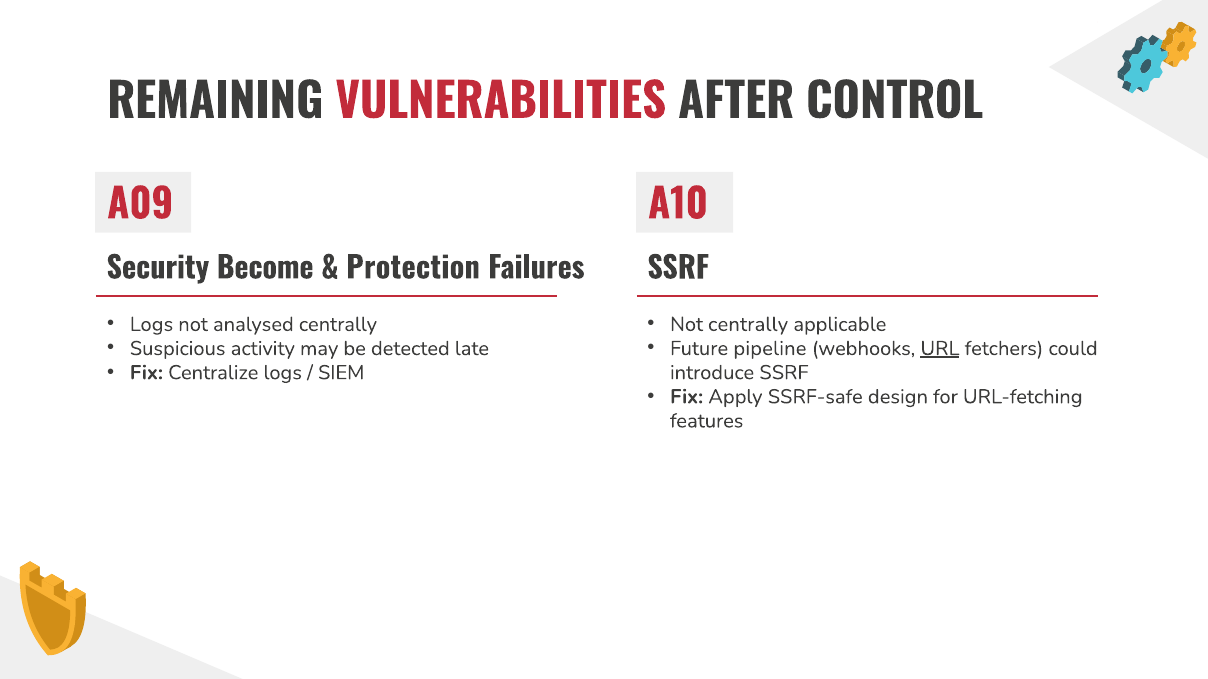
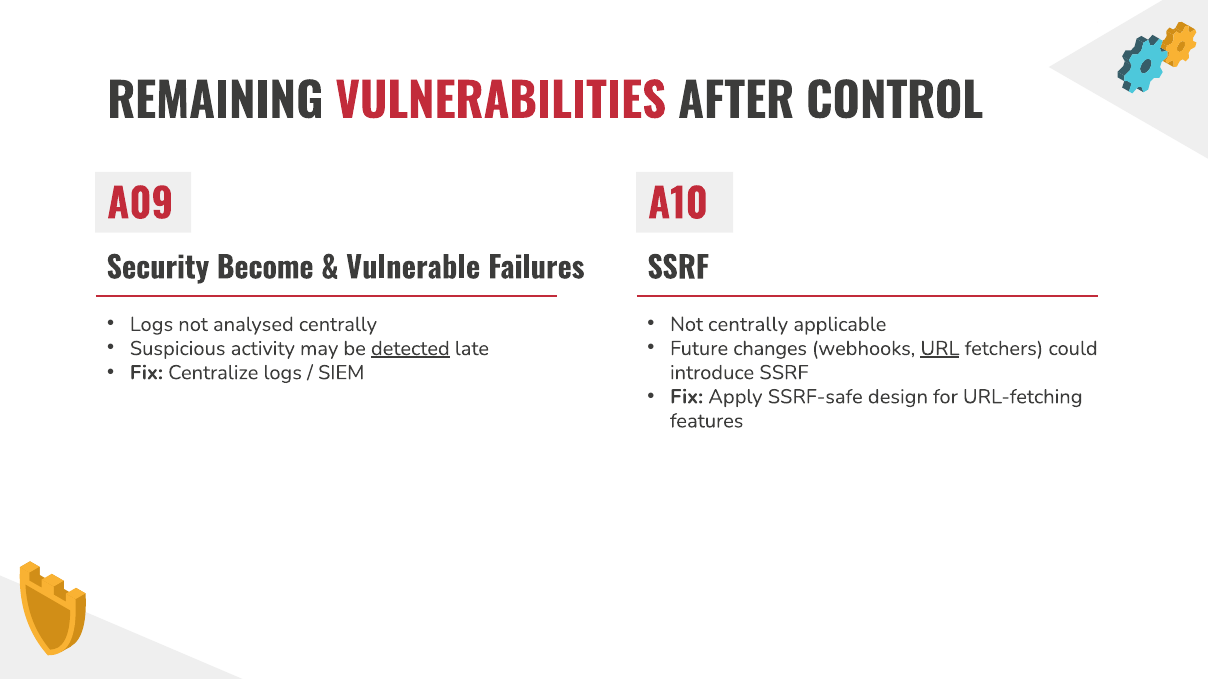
Protection: Protection -> Vulnerable
detected underline: none -> present
pipeline: pipeline -> changes
